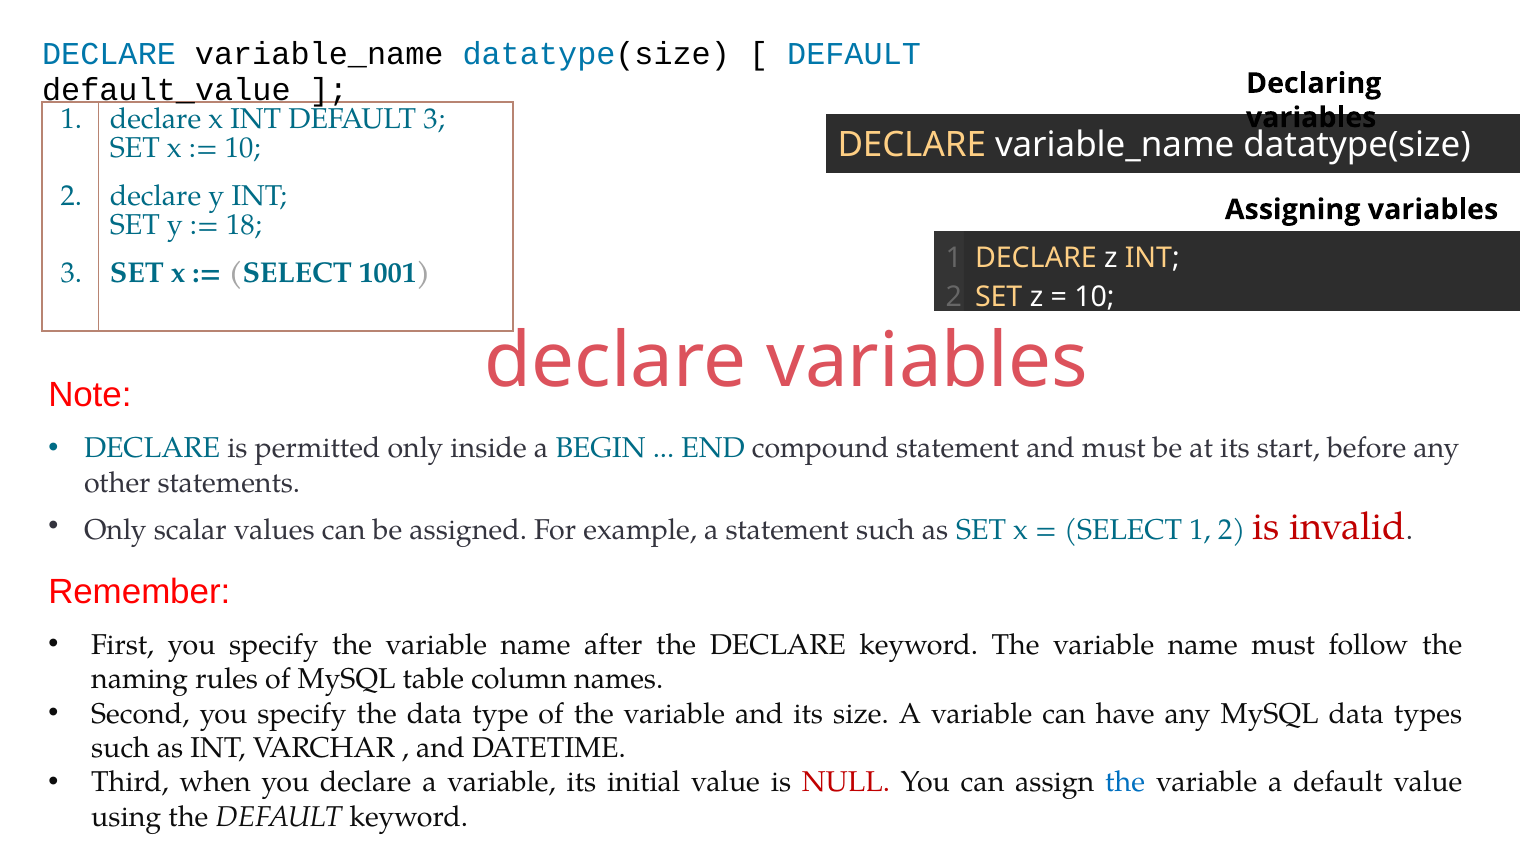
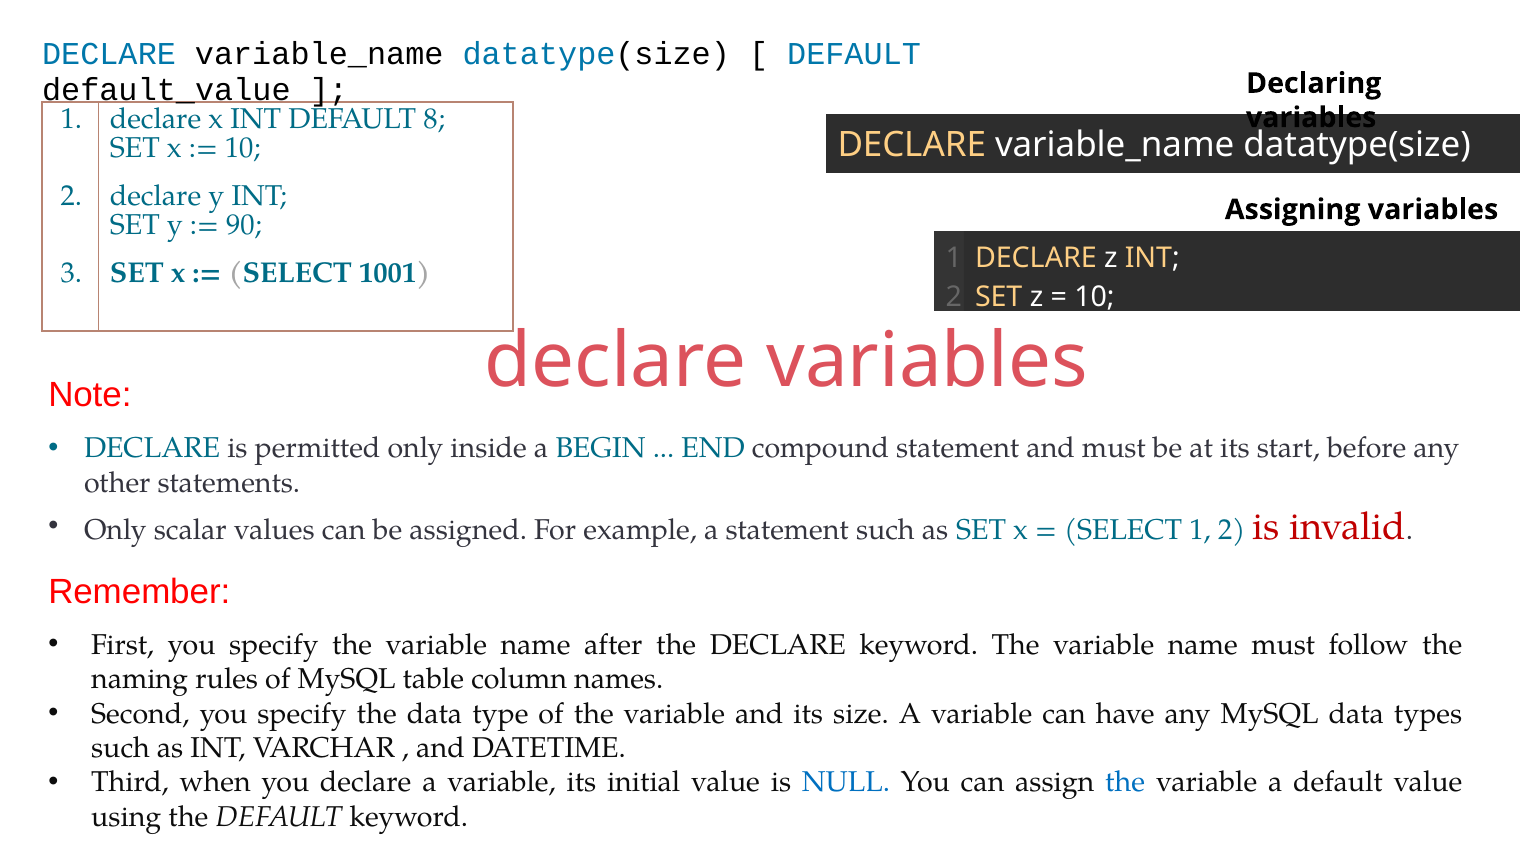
DEFAULT 3: 3 -> 8
18: 18 -> 90
NULL colour: red -> blue
